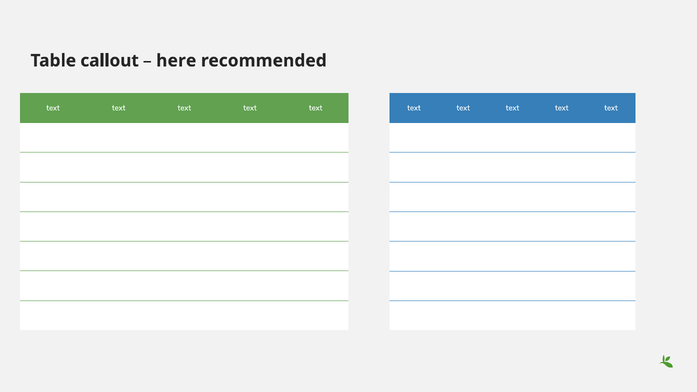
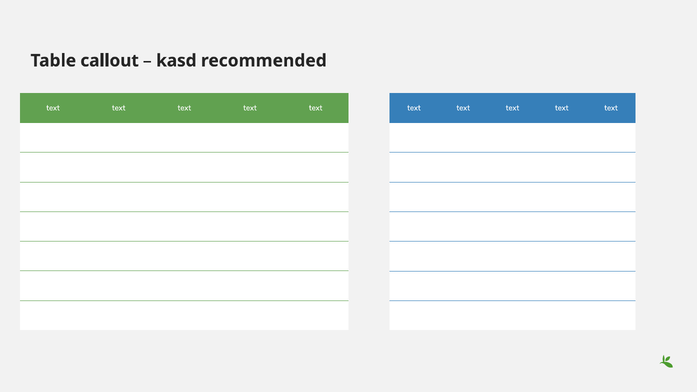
here: here -> kasd
